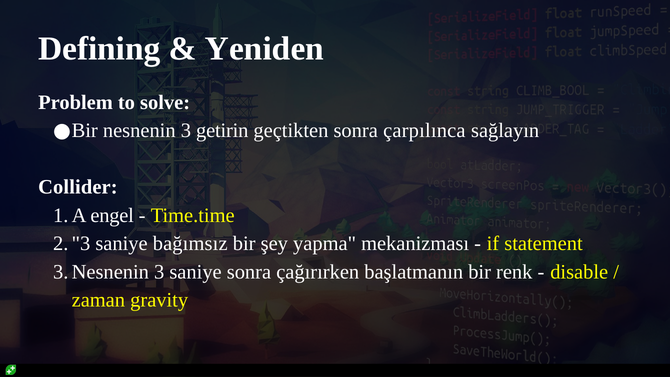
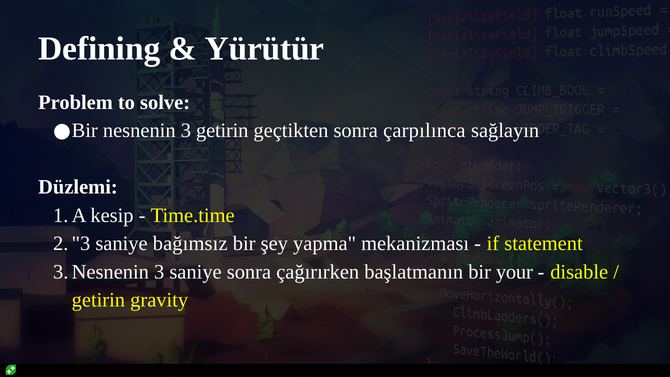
Yeniden: Yeniden -> Yürütür
Collider: Collider -> Düzlemi
engel: engel -> kesip
renk: renk -> your
zaman at (98, 300): zaman -> getirin
